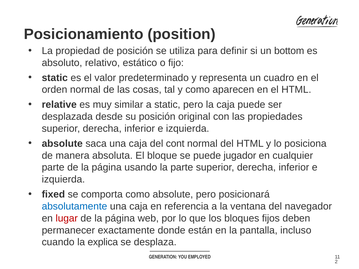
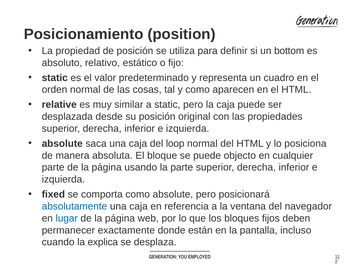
cont: cont -> loop
jugador: jugador -> objecto
lugar colour: red -> blue
